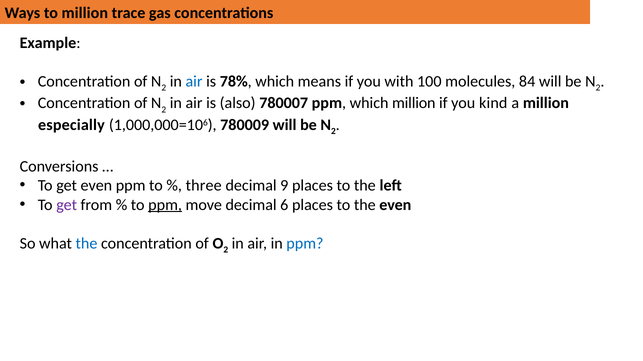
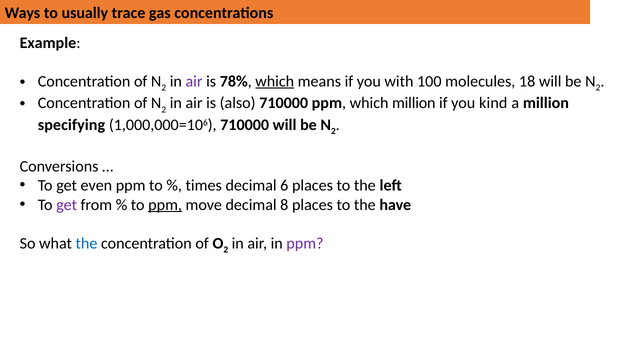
to million: million -> usually
air at (194, 81) colour: blue -> purple
which at (275, 81) underline: none -> present
84: 84 -> 18
also 780007: 780007 -> 710000
especially: especially -> specifying
1,000,000=106 780009: 780009 -> 710000
three: three -> times
9: 9 -> 6
6: 6 -> 8
the even: even -> have
ppm at (305, 244) colour: blue -> purple
